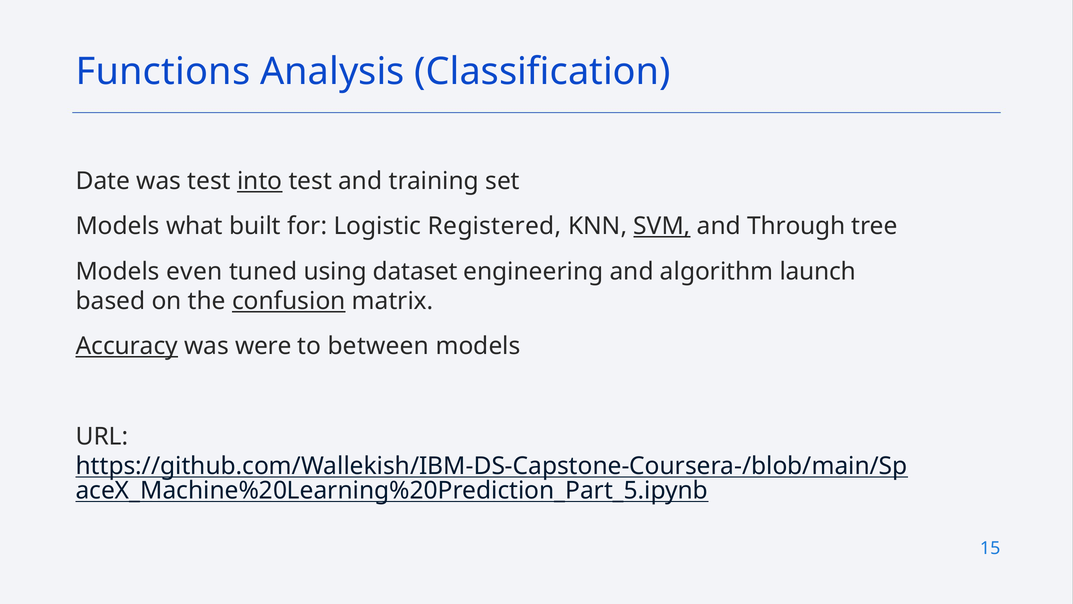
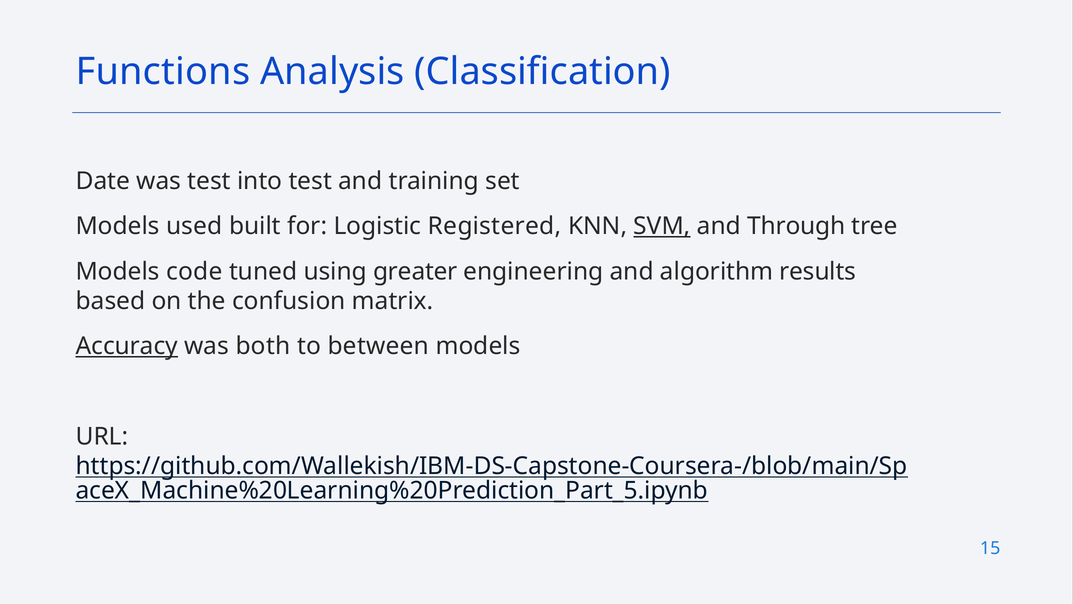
into underline: present -> none
what: what -> used
even: even -> code
dataset: dataset -> greater
launch: launch -> results
confusion underline: present -> none
were: were -> both
